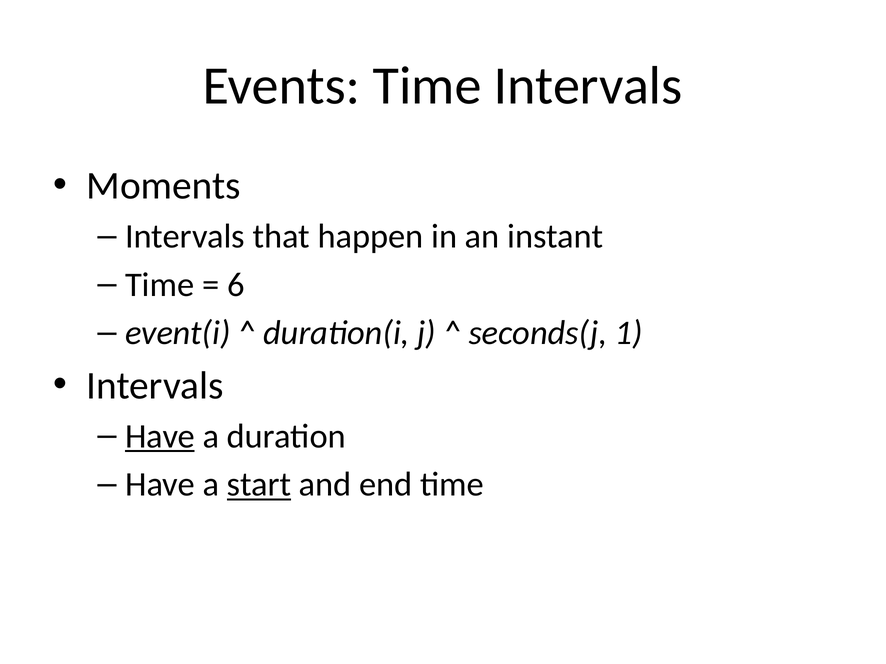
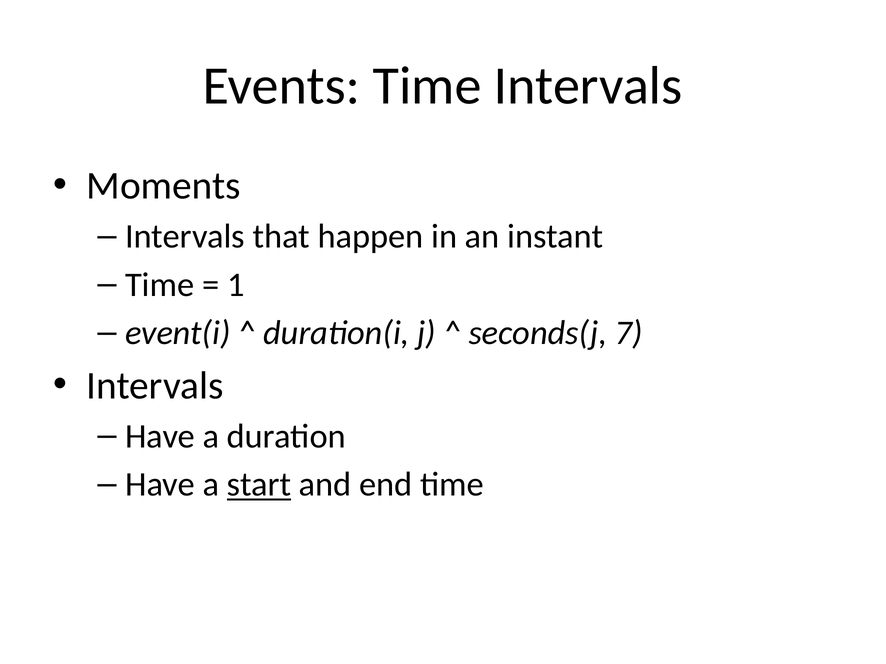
6: 6 -> 1
1: 1 -> 7
Have at (160, 437) underline: present -> none
